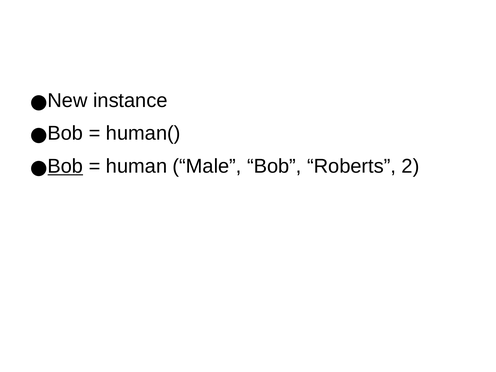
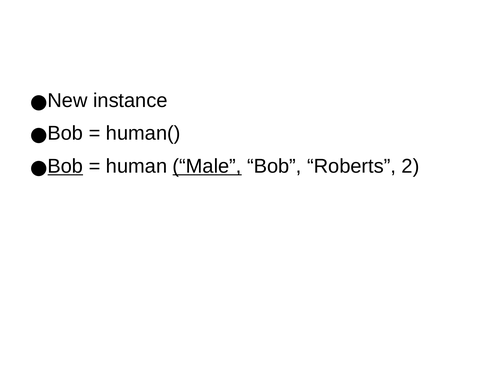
Male underline: none -> present
